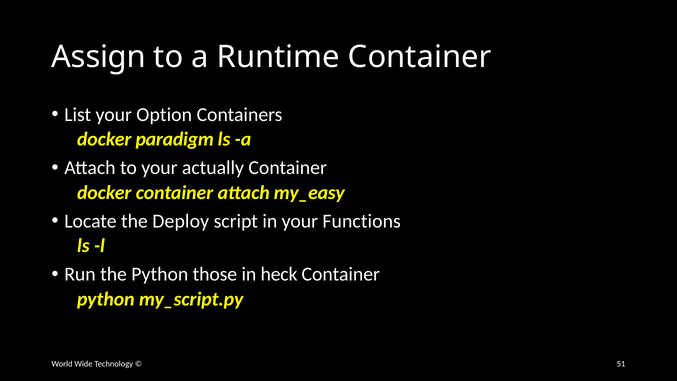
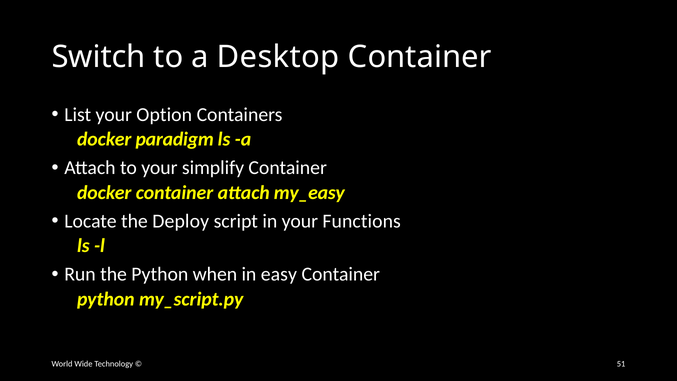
Assign: Assign -> Switch
Runtime: Runtime -> Desktop
actually: actually -> simplify
those: those -> when
heck: heck -> easy
